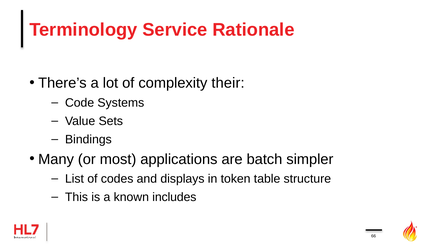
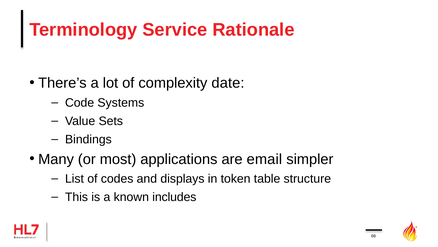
their: their -> date
batch: batch -> email
